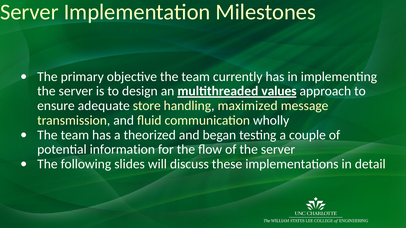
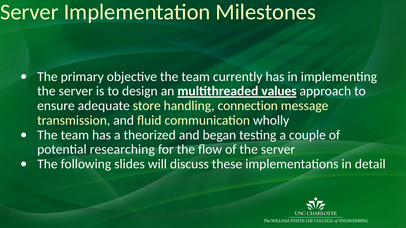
maximized: maximized -> connection
information: information -> researching
